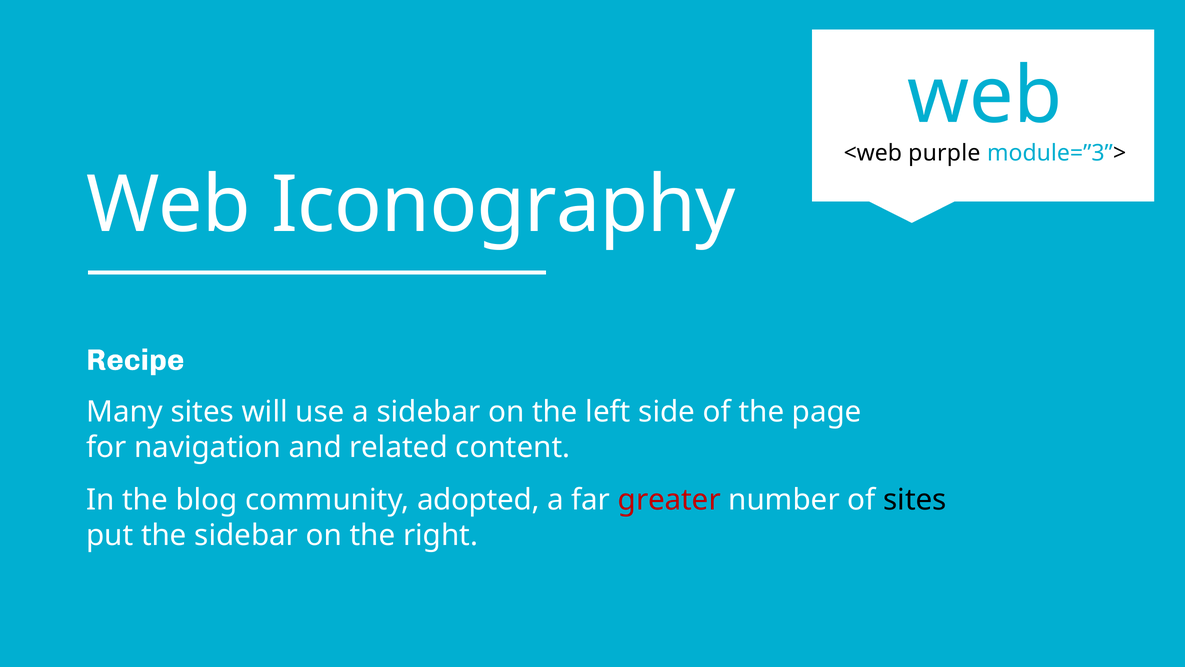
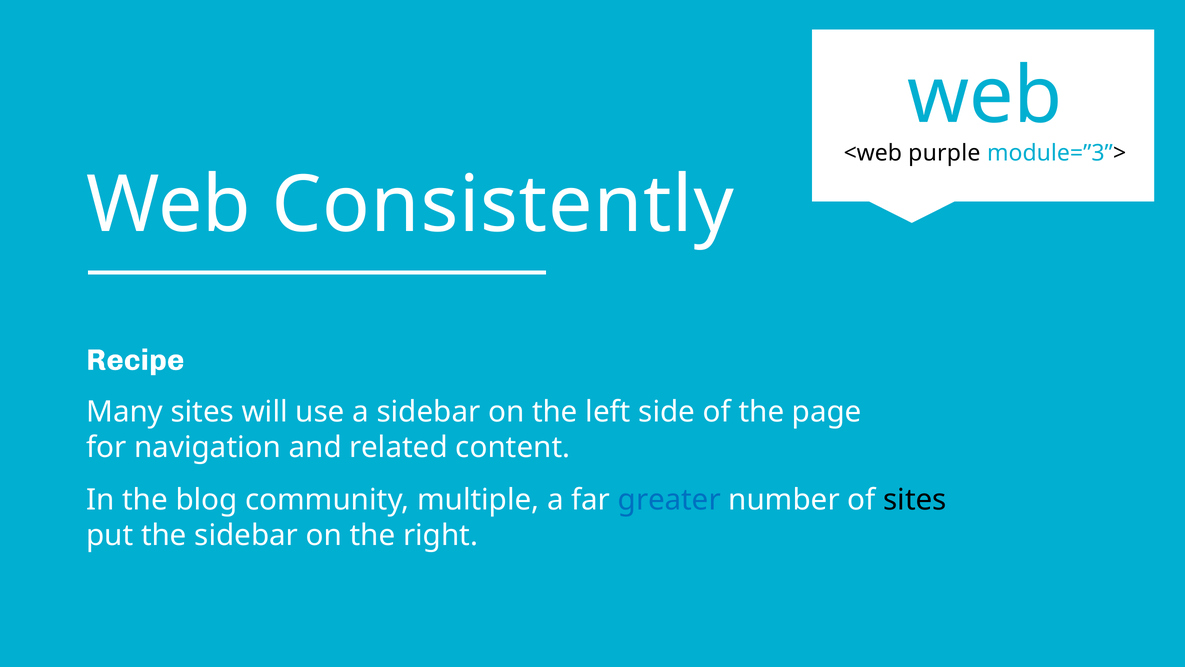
Iconography: Iconography -> Consistently
adopted: adopted -> multiple
greater colour: red -> blue
